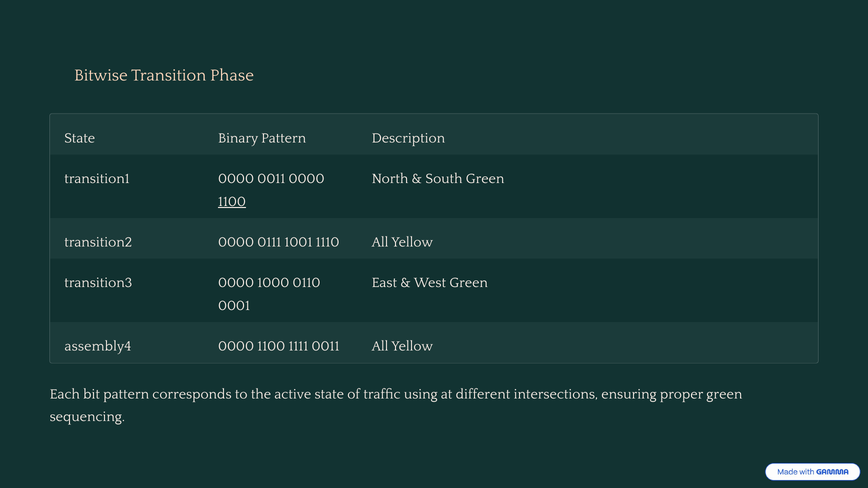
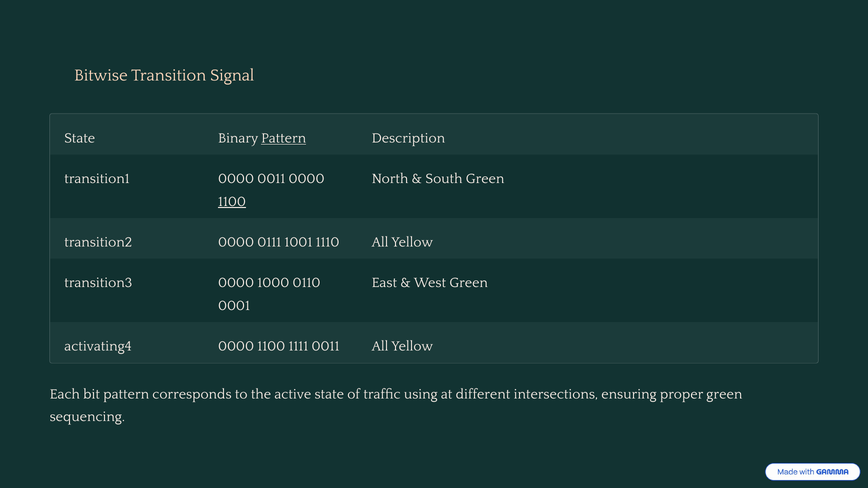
Phase: Phase -> Signal
Pattern at (284, 138) underline: none -> present
assembly4: assembly4 -> activating4
